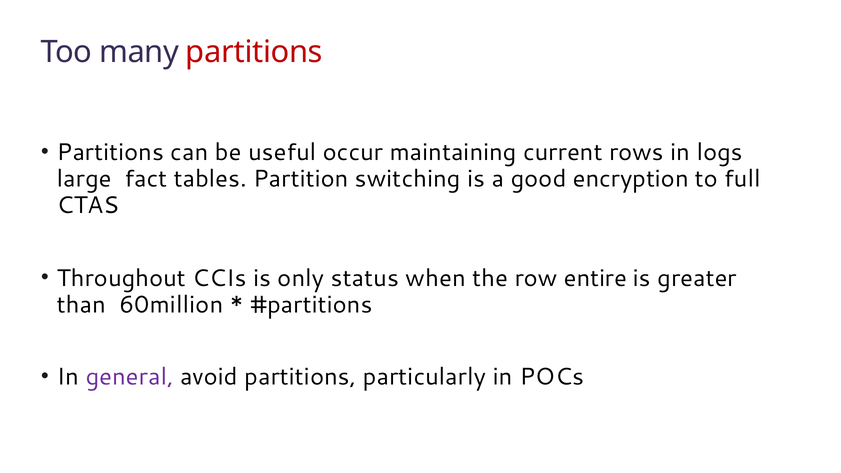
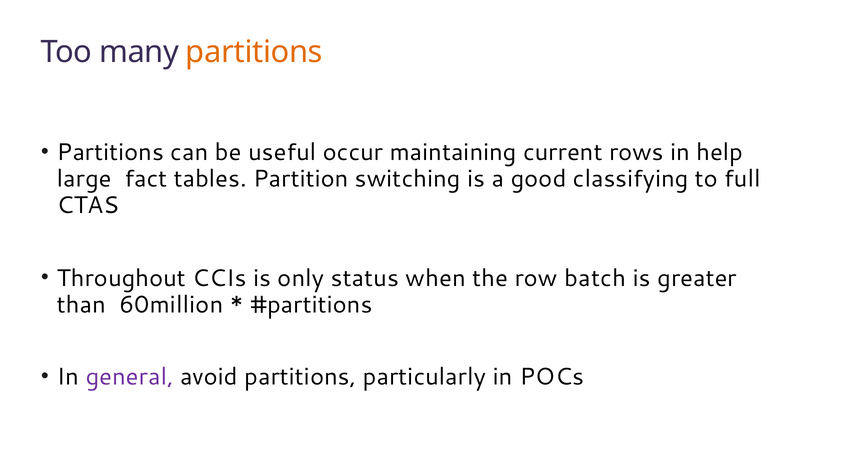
partitions at (254, 52) colour: red -> orange
logs: logs -> help
encryption: encryption -> classifying
entire: entire -> batch
